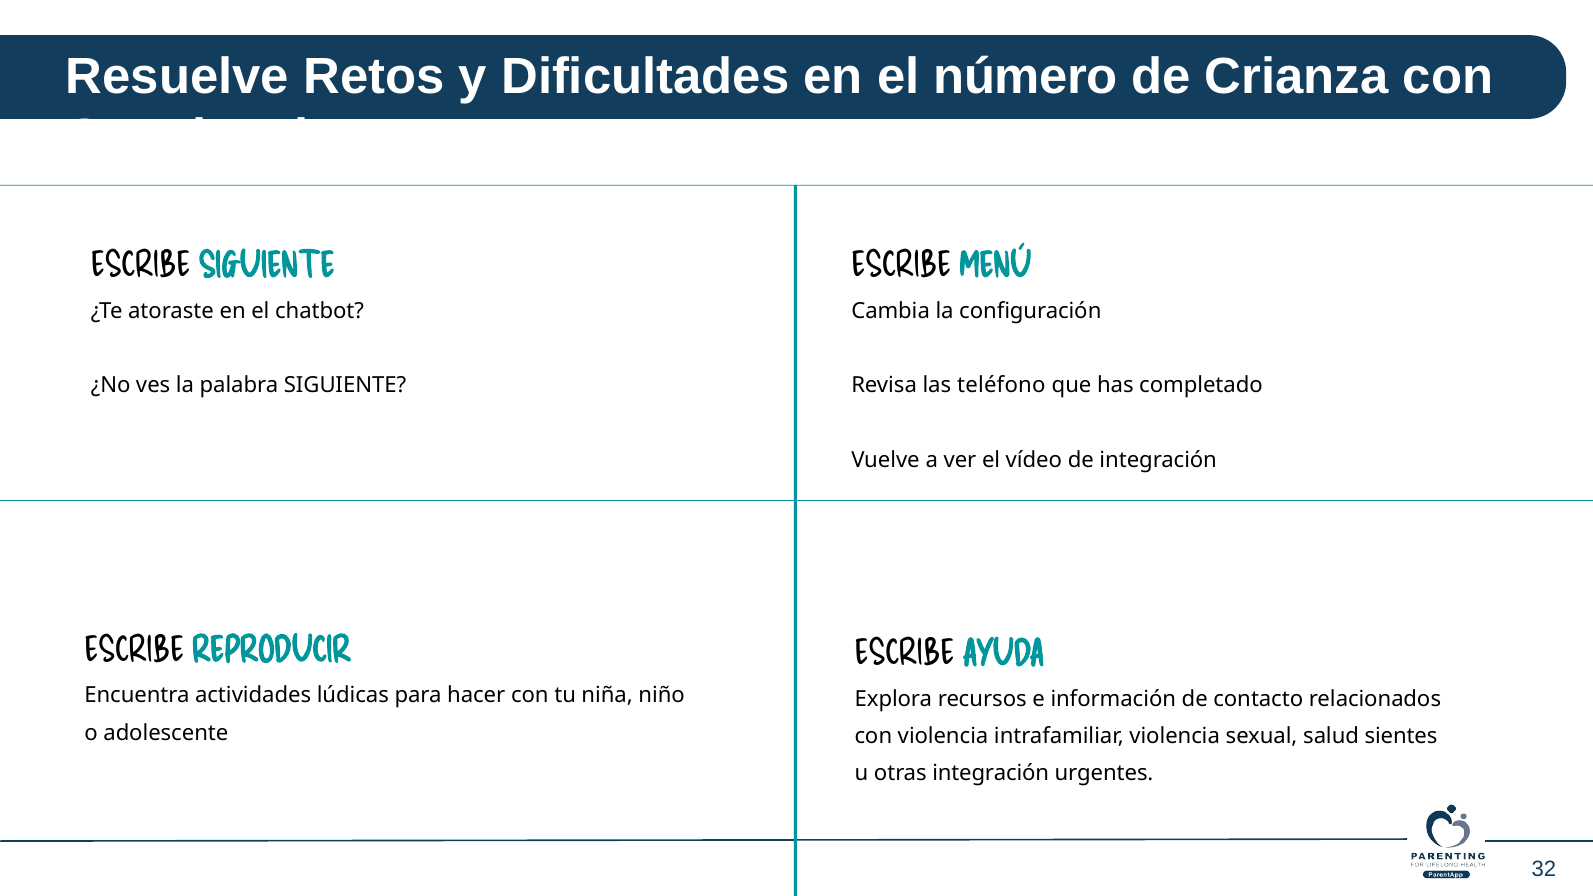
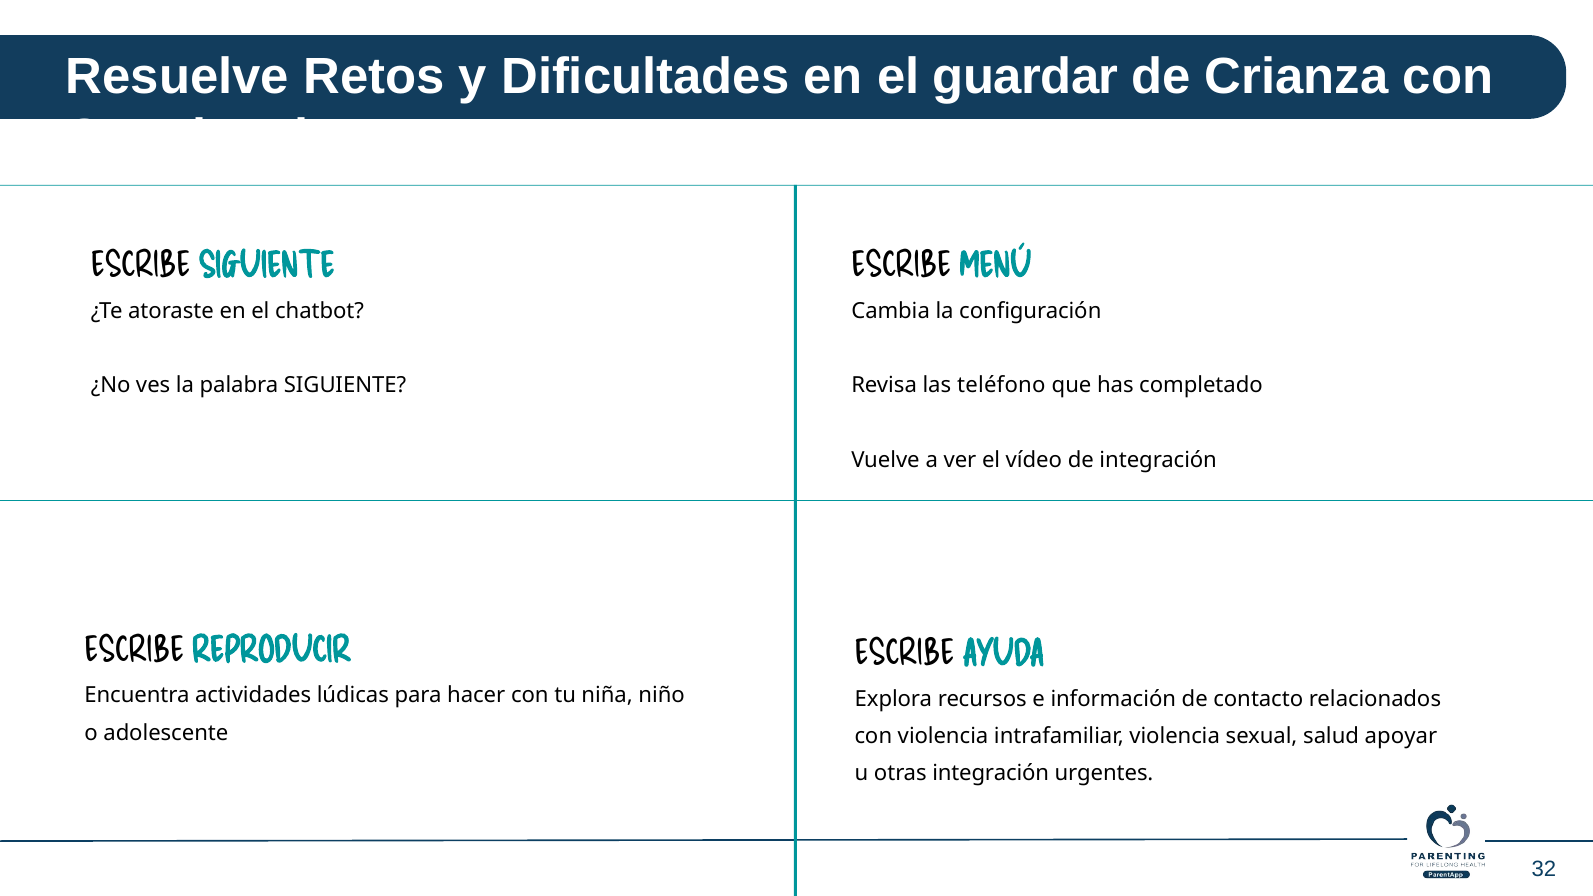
número: número -> guardar
sientes: sientes -> apoyar
